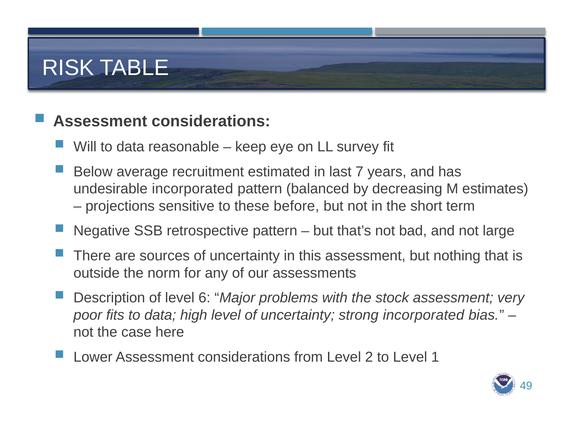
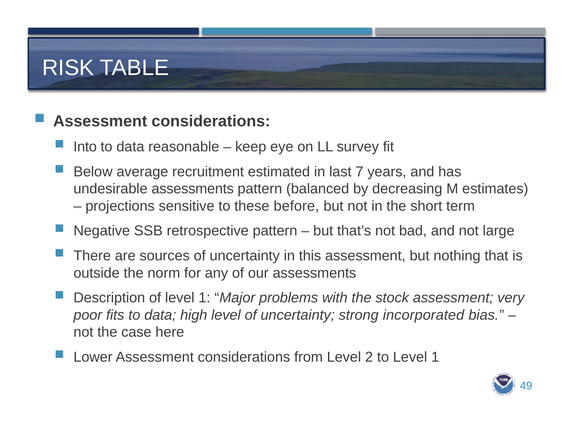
Will: Will -> Into
undesirable incorporated: incorporated -> assessments
of level 6: 6 -> 1
